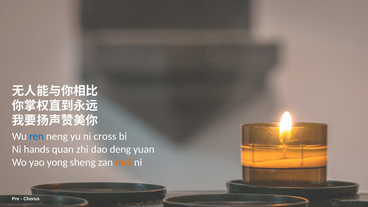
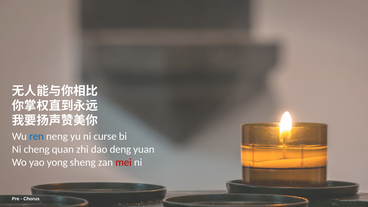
cross: cross -> curse
hands: hands -> cheng
mei colour: orange -> red
